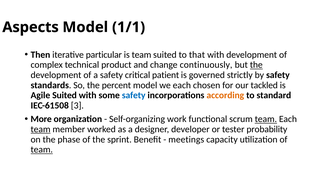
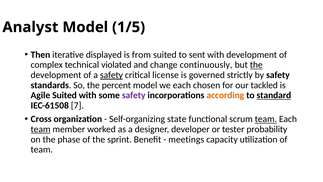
Aspects: Aspects -> Analyst
1/1: 1/1 -> 1/5
particular: particular -> displayed
is team: team -> from
that: that -> sent
product: product -> violated
safety at (111, 75) underline: none -> present
patient: patient -> license
safety at (134, 95) colour: blue -> purple
standard underline: none -> present
3: 3 -> 7
More: More -> Cross
work: work -> state
team at (42, 149) underline: present -> none
